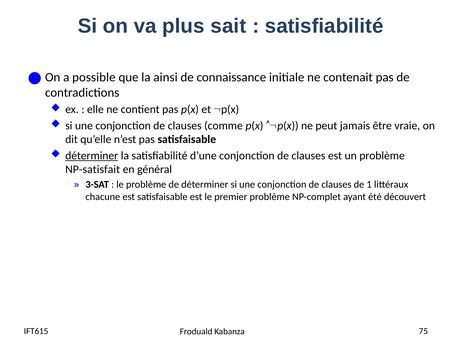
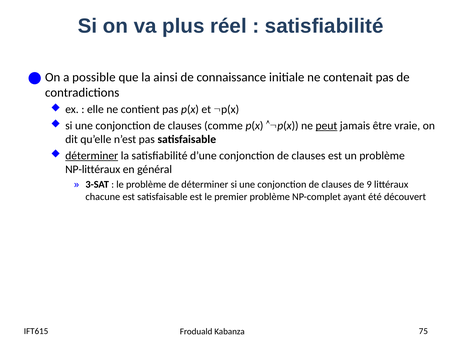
sait: sait -> réel
peut underline: none -> present
NP-satisfait: NP-satisfait -> NP-littéraux
1: 1 -> 9
